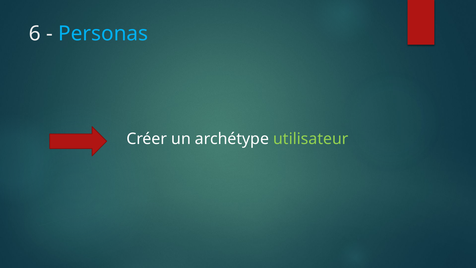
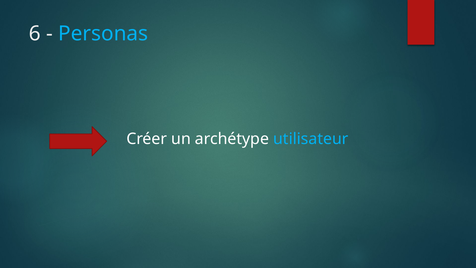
utilisateur colour: light green -> light blue
